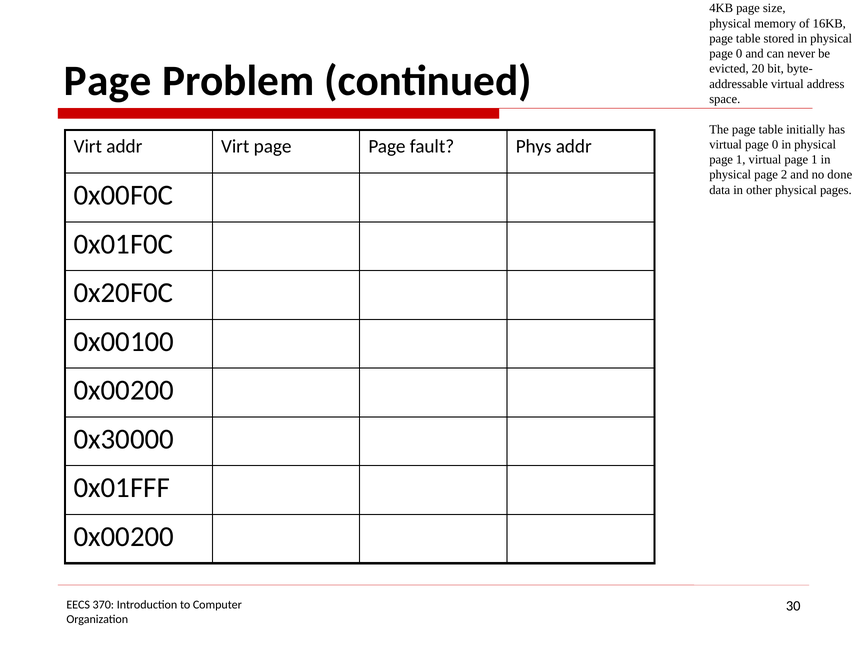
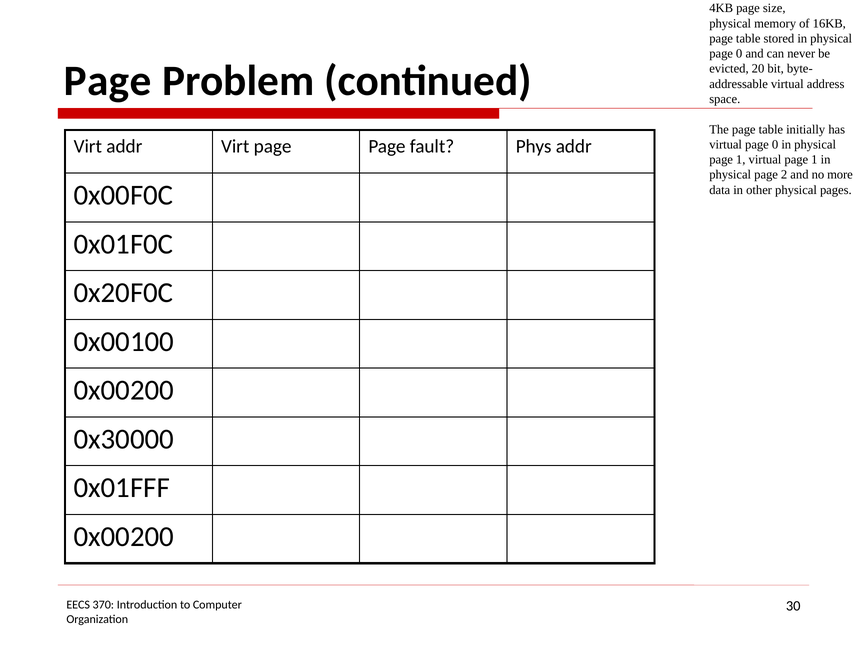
done: done -> more
